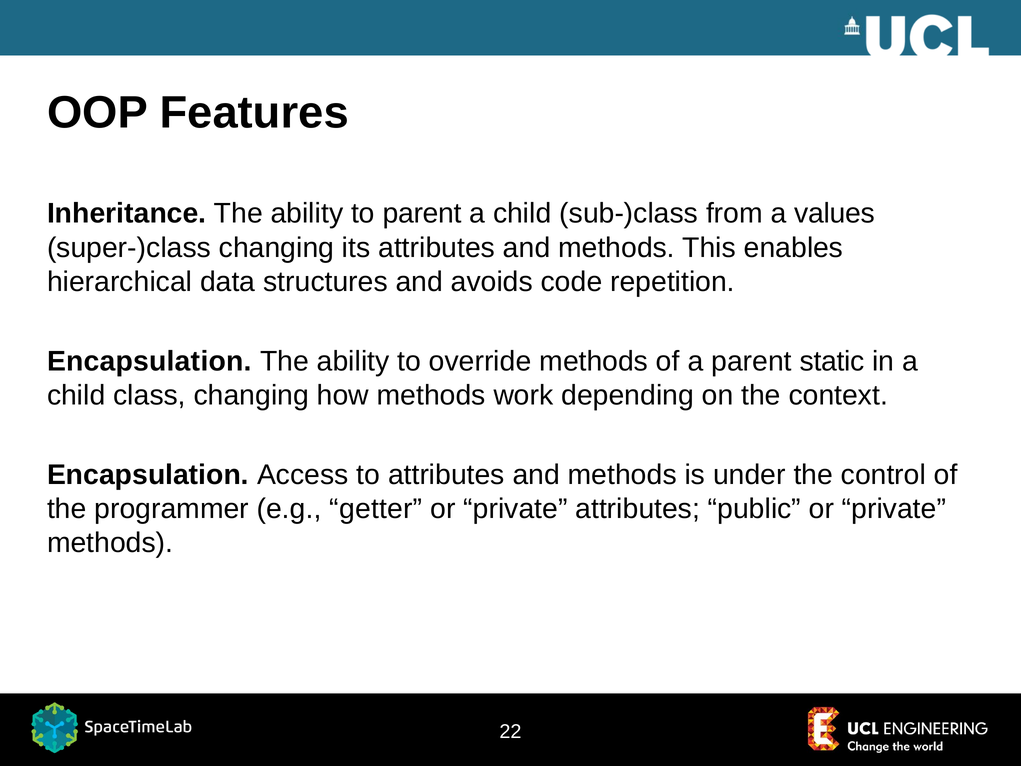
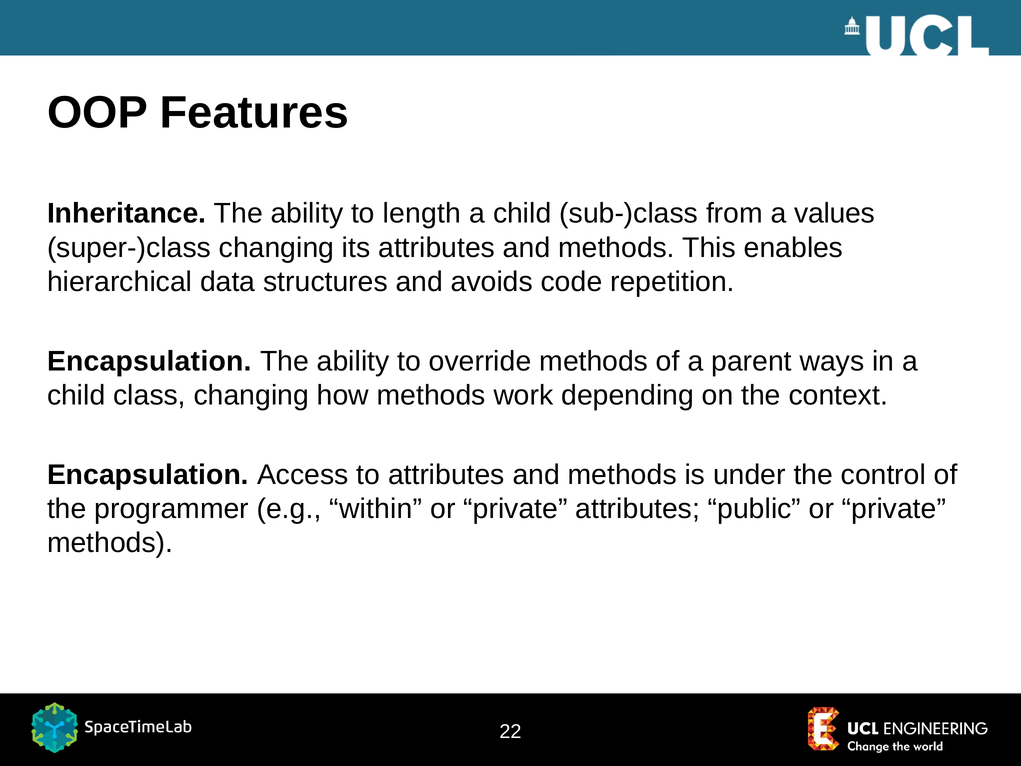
to parent: parent -> length
static: static -> ways
getter: getter -> within
